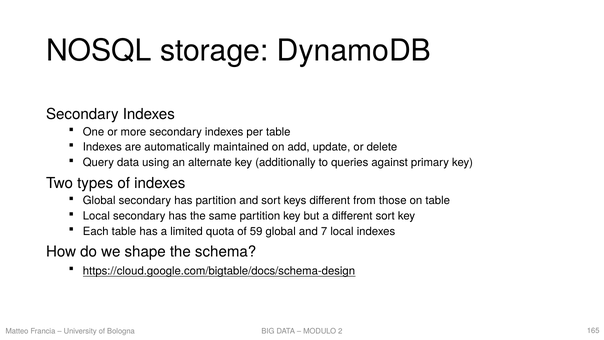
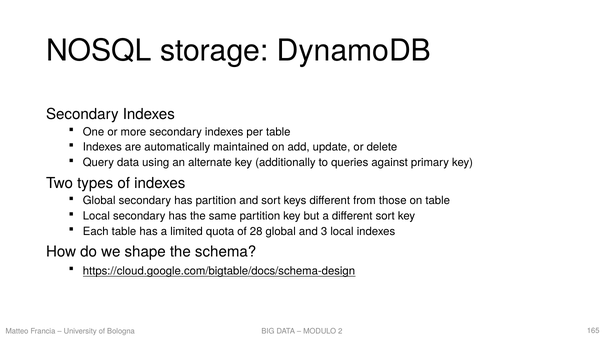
59: 59 -> 28
7: 7 -> 3
